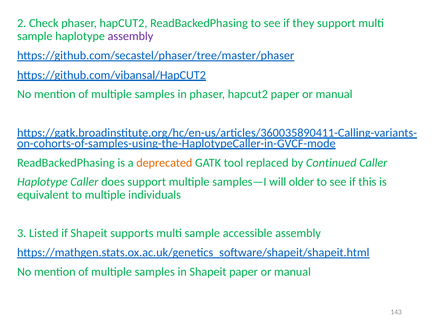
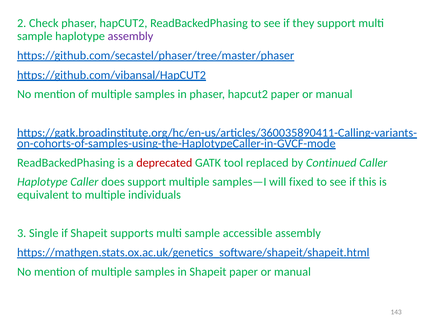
deprecated colour: orange -> red
older: older -> fixed
Listed: Listed -> Single
